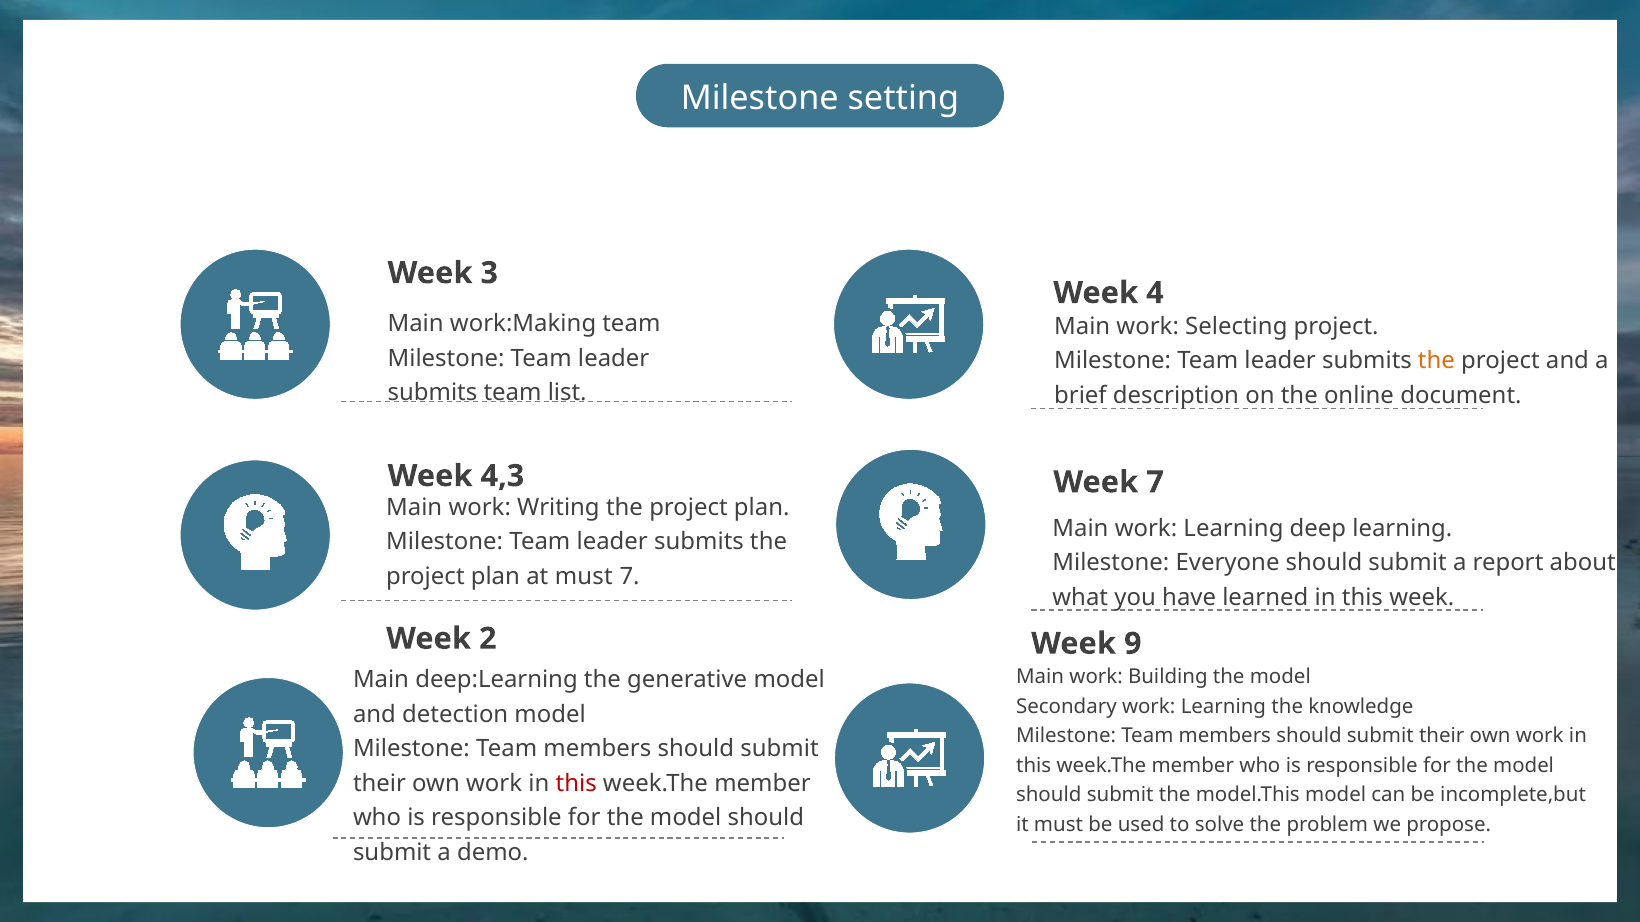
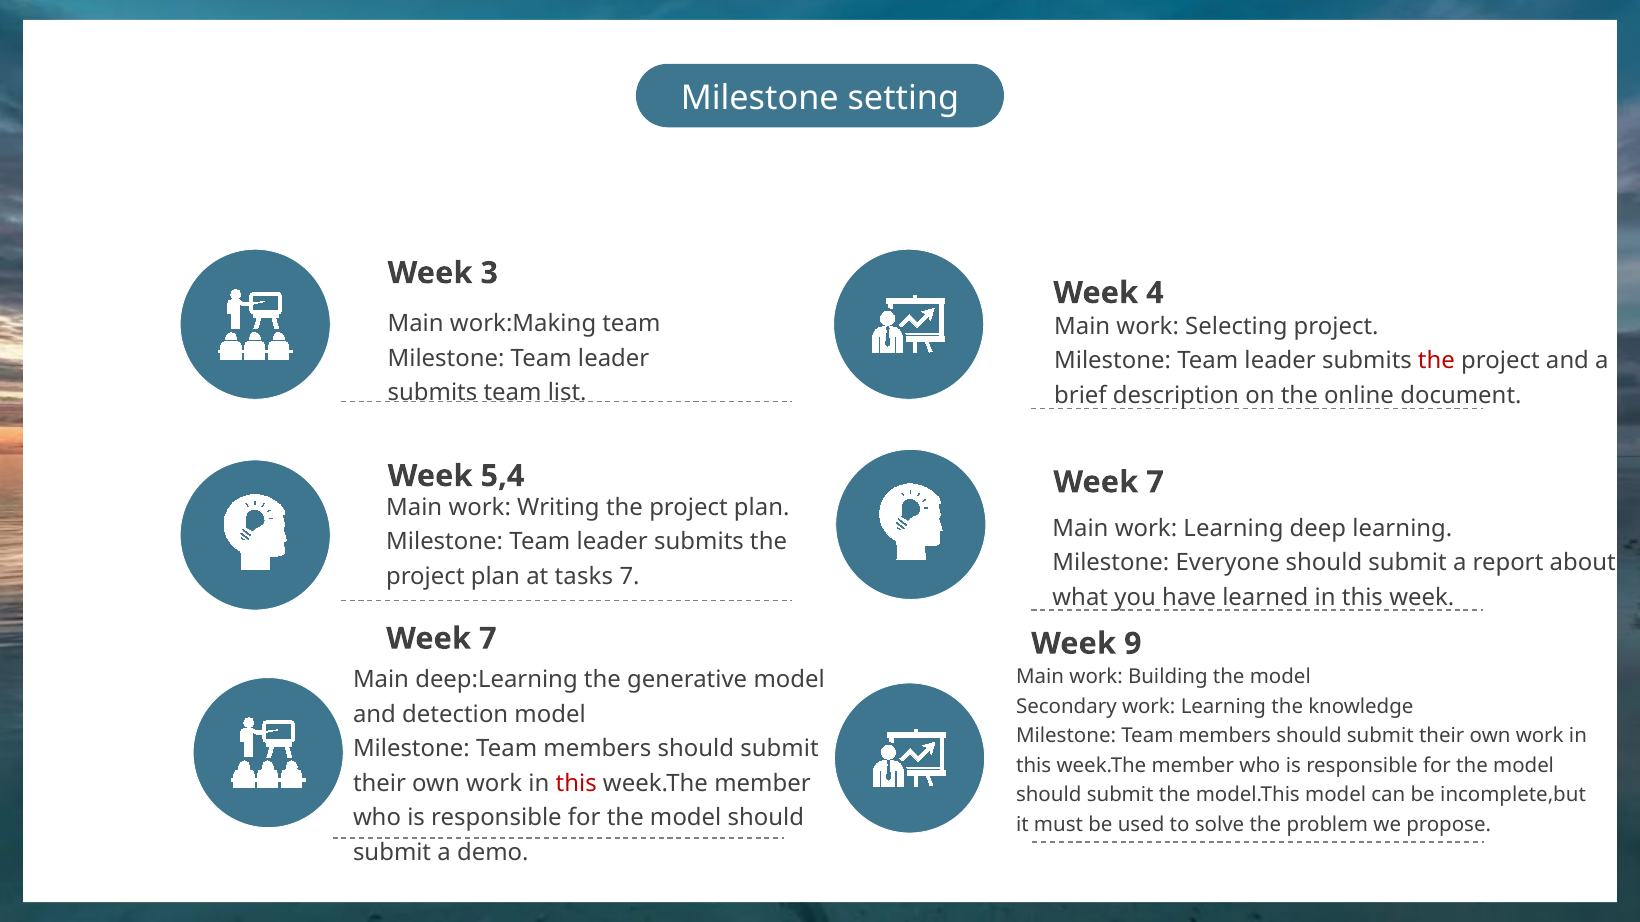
the at (1436, 361) colour: orange -> red
4,3: 4,3 -> 5,4
at must: must -> tasks
2 at (488, 639): 2 -> 7
